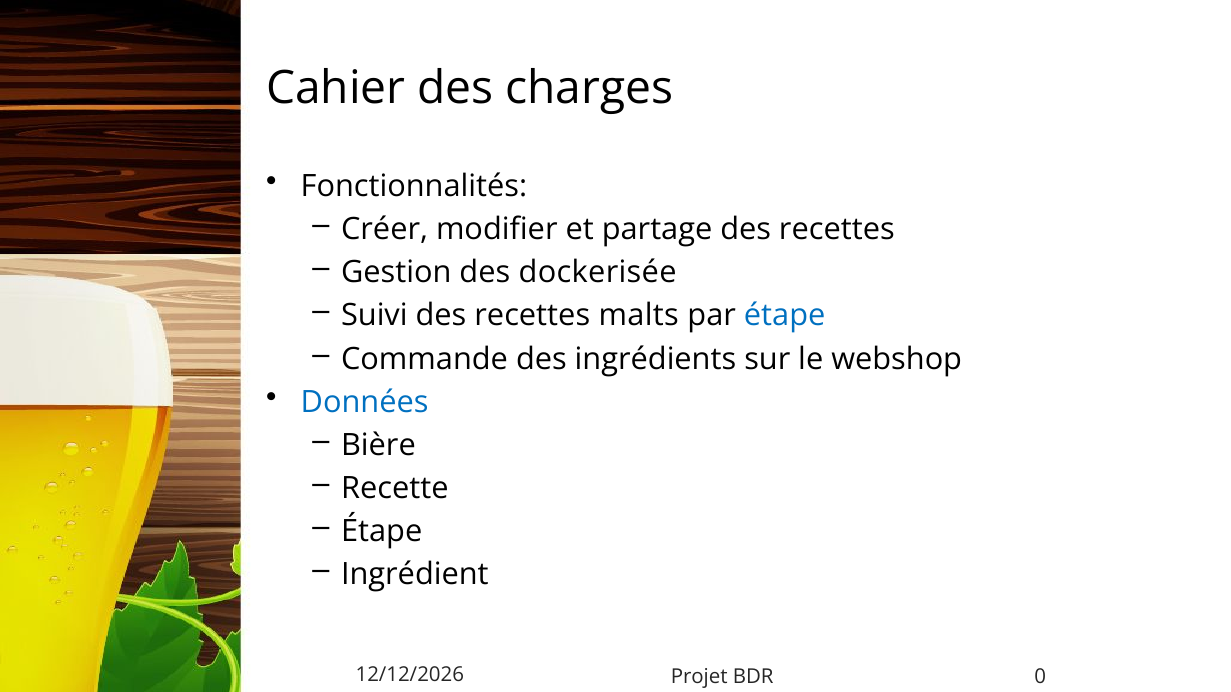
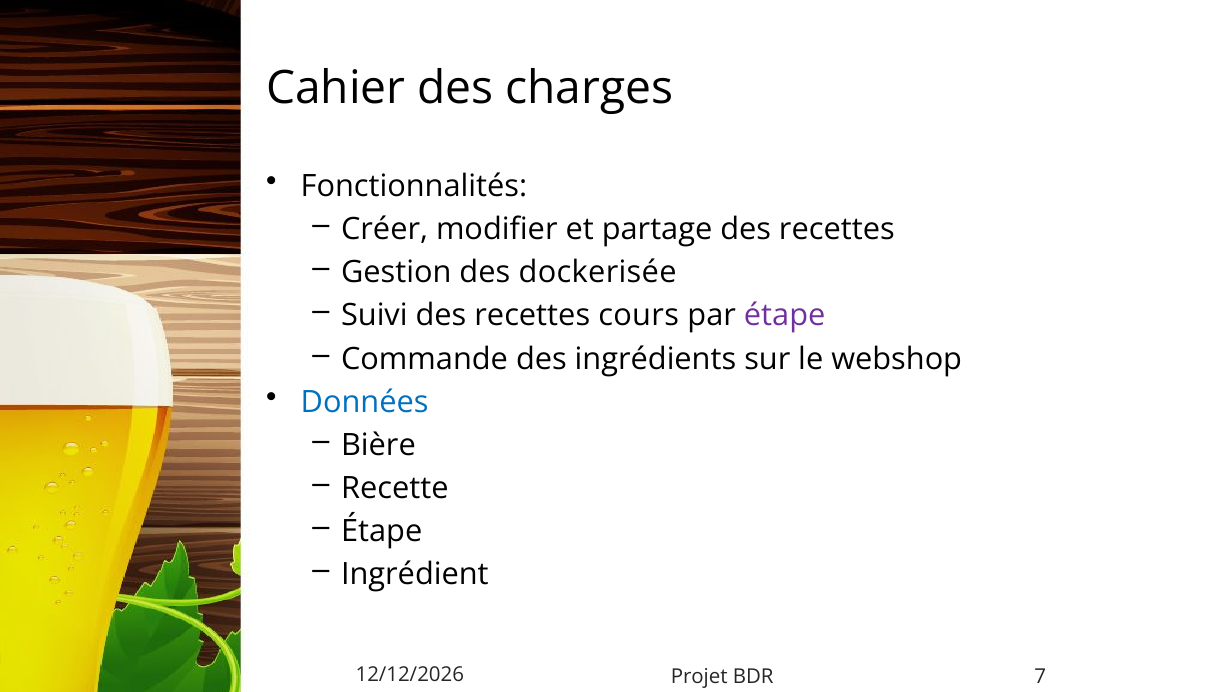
malts: malts -> cours
étape at (785, 316) colour: blue -> purple
0: 0 -> 7
